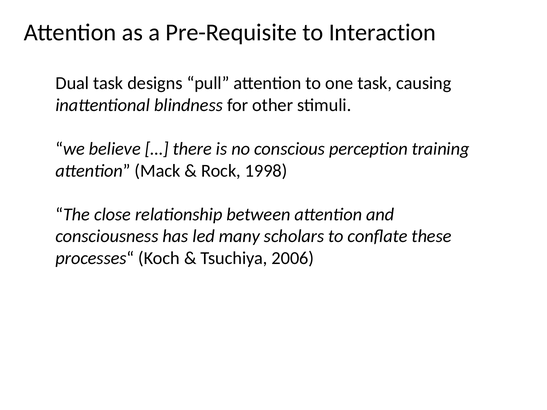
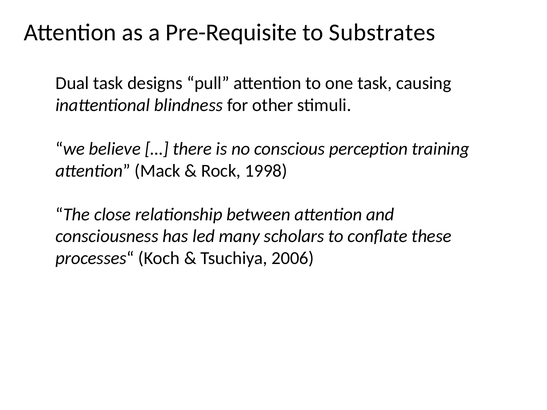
Interaction: Interaction -> Substrates
